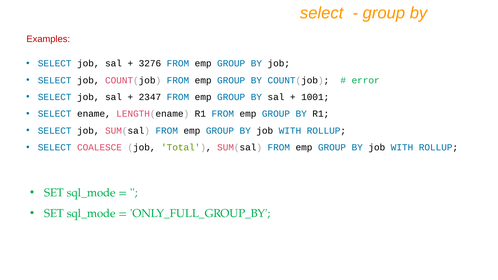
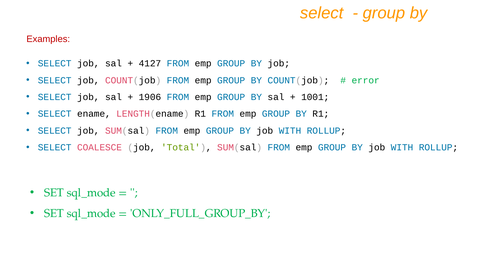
3276: 3276 -> 4127
2347: 2347 -> 1906
